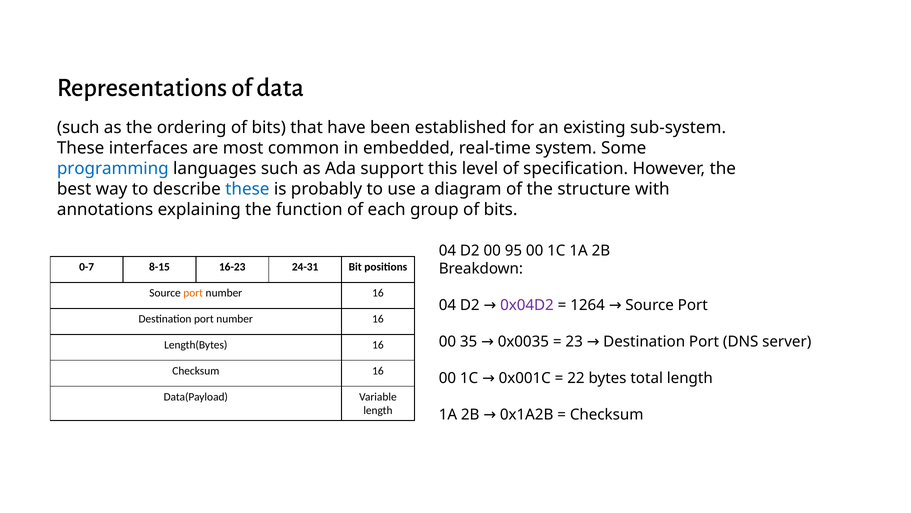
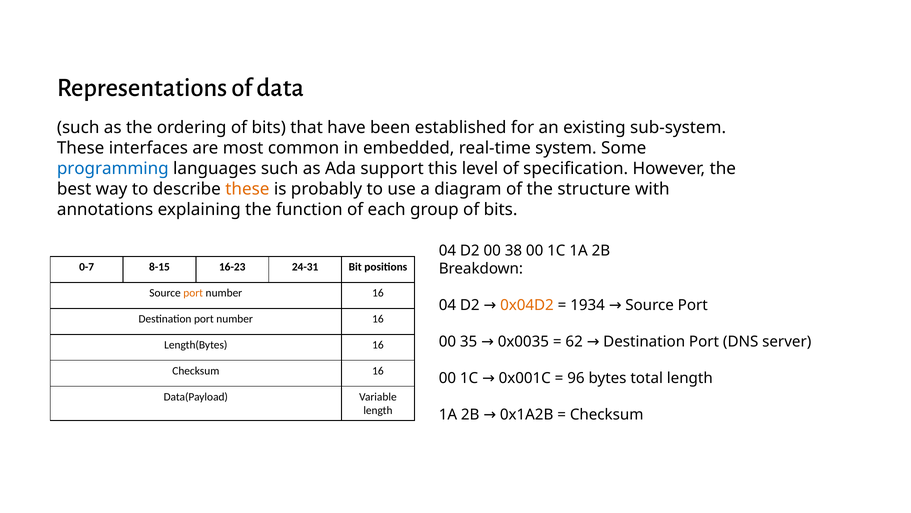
these at (247, 189) colour: blue -> orange
95: 95 -> 38
0x04D2 colour: purple -> orange
1264: 1264 -> 1934
23: 23 -> 62
22: 22 -> 96
